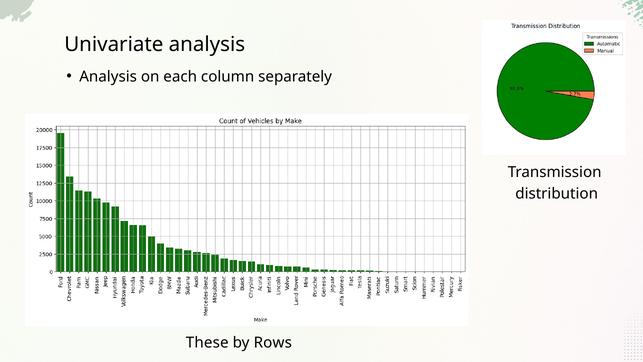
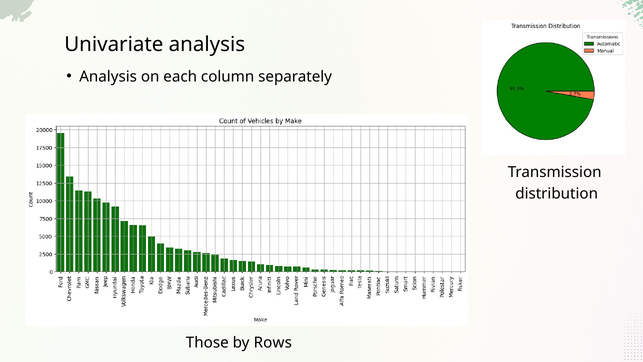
These: These -> Those
